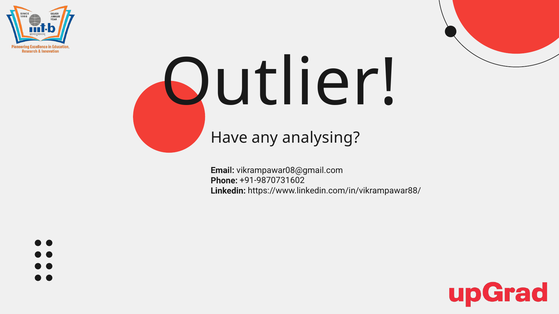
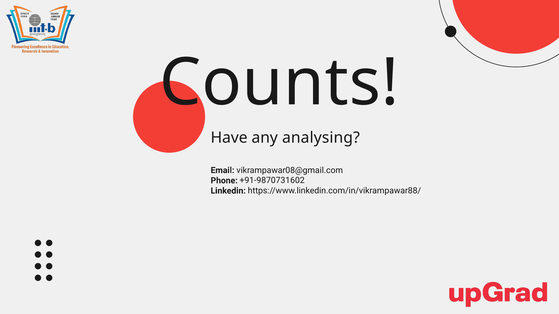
Outlier: Outlier -> Counts
